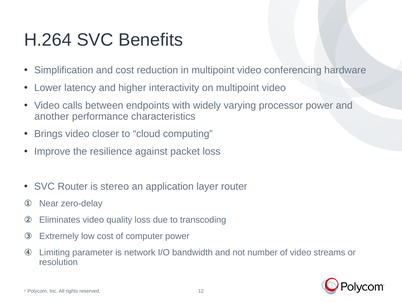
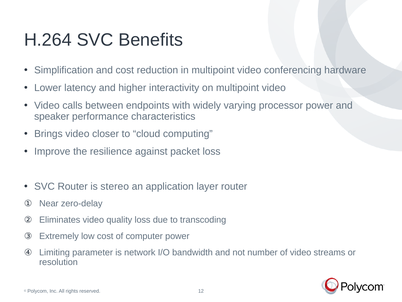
another: another -> speaker
